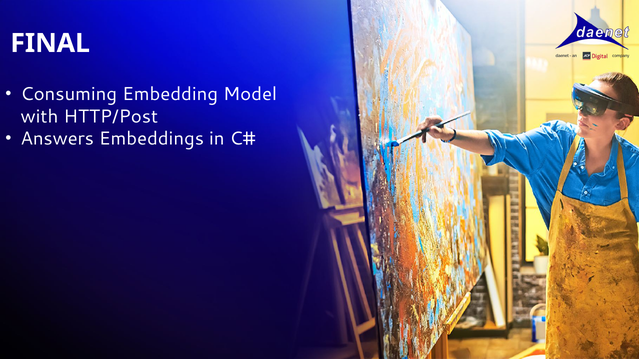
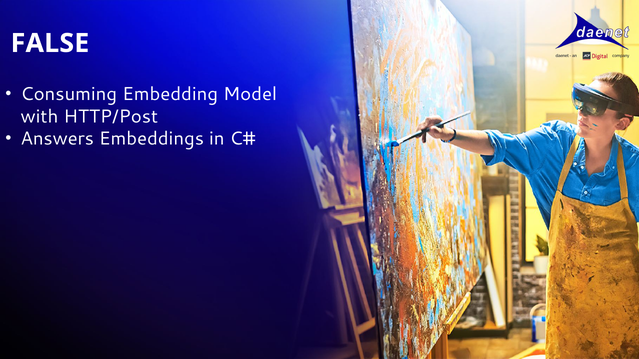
FINAL: FINAL -> FALSE
